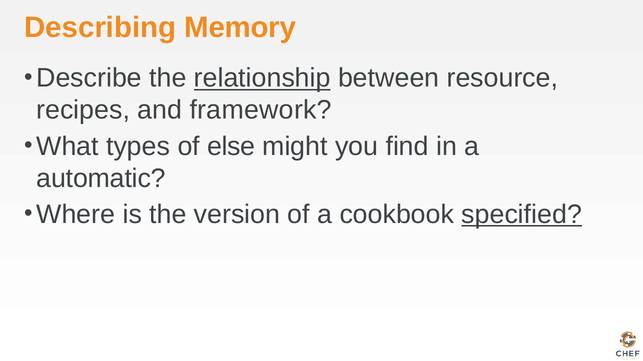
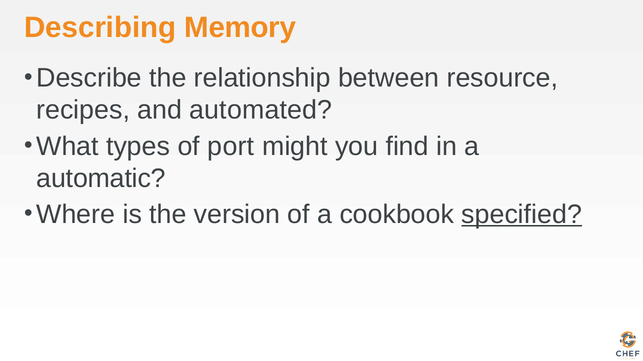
relationship underline: present -> none
framework: framework -> automated
else: else -> port
